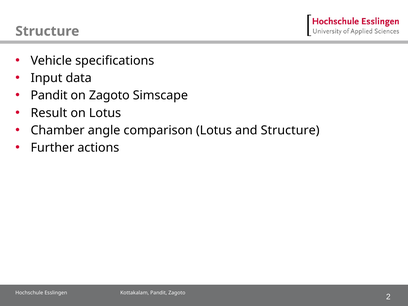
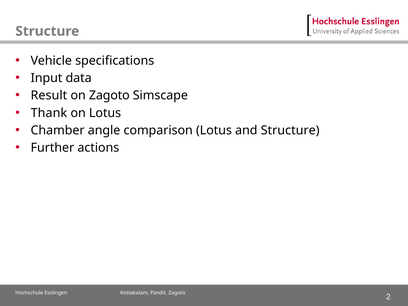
Pandit at (49, 95): Pandit -> Result
Result: Result -> Thank
